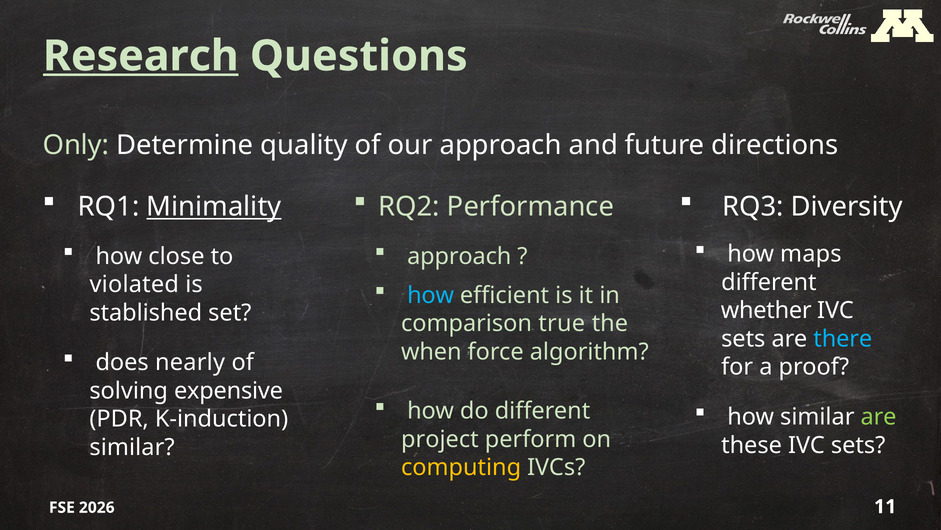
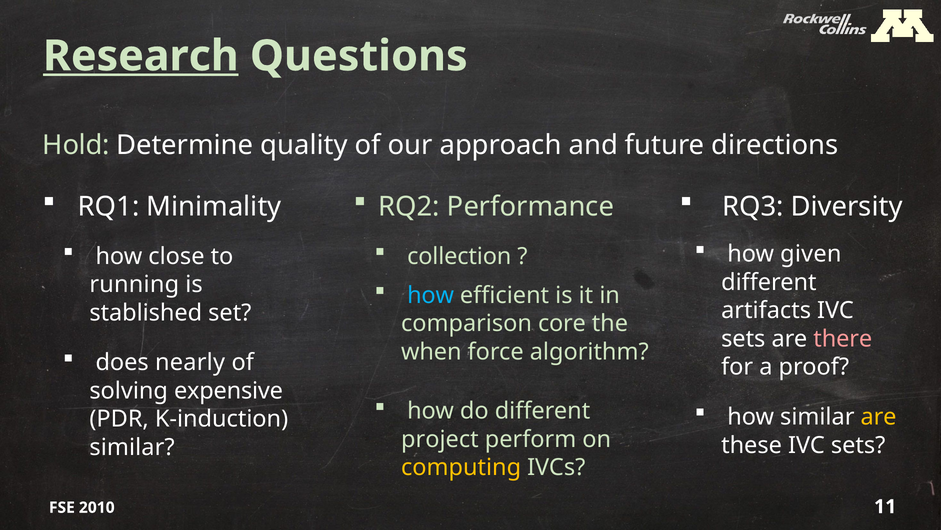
Only: Only -> Hold
Minimality underline: present -> none
maps: maps -> given
approach at (459, 256): approach -> collection
violated: violated -> running
whether: whether -> artifacts
true: true -> core
there colour: light blue -> pink
are at (879, 416) colour: light green -> yellow
2026: 2026 -> 2010
